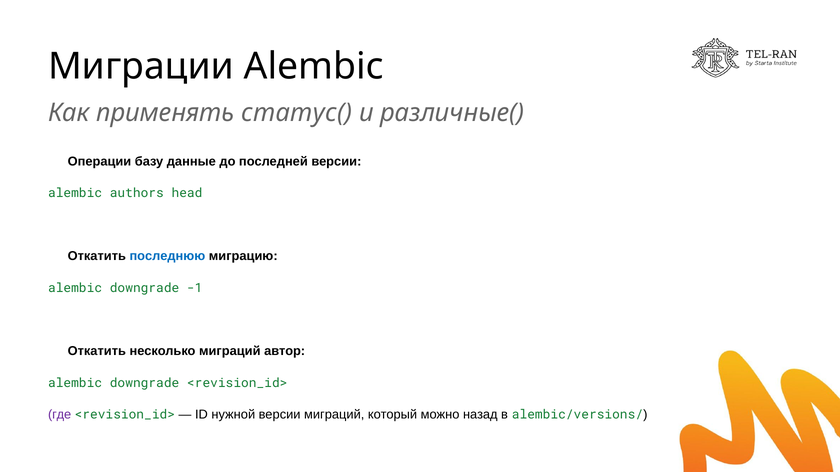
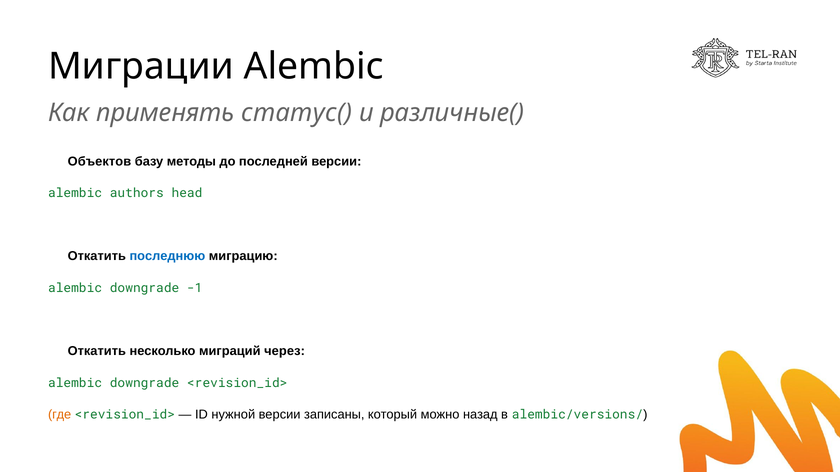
Операции: Операции -> Объектов
данные: данные -> методы
автор: автор -> через
где colour: purple -> orange
версии миграций: миграций -> записаны
